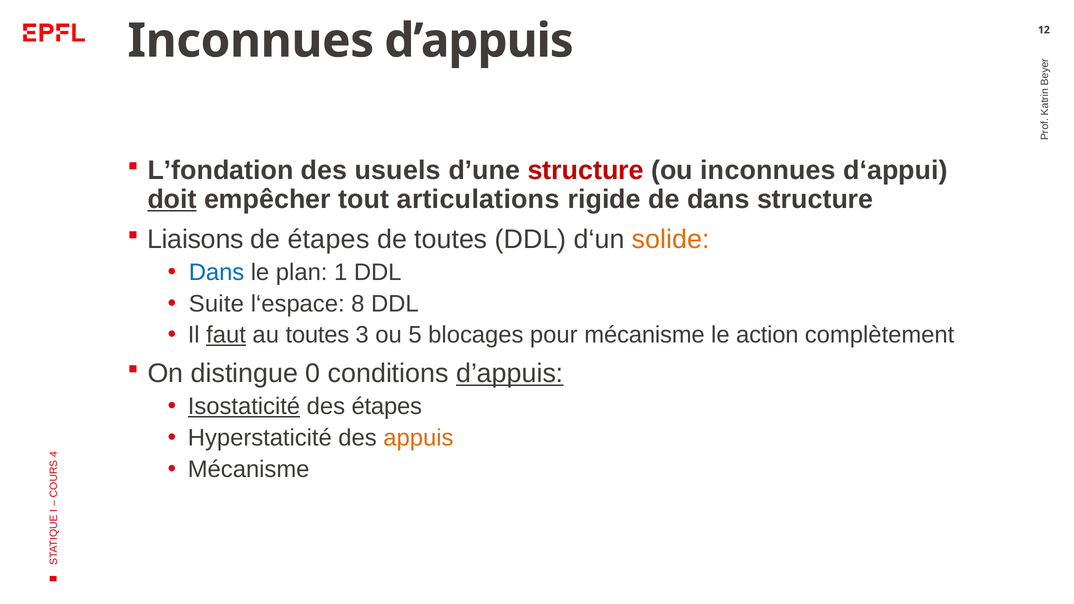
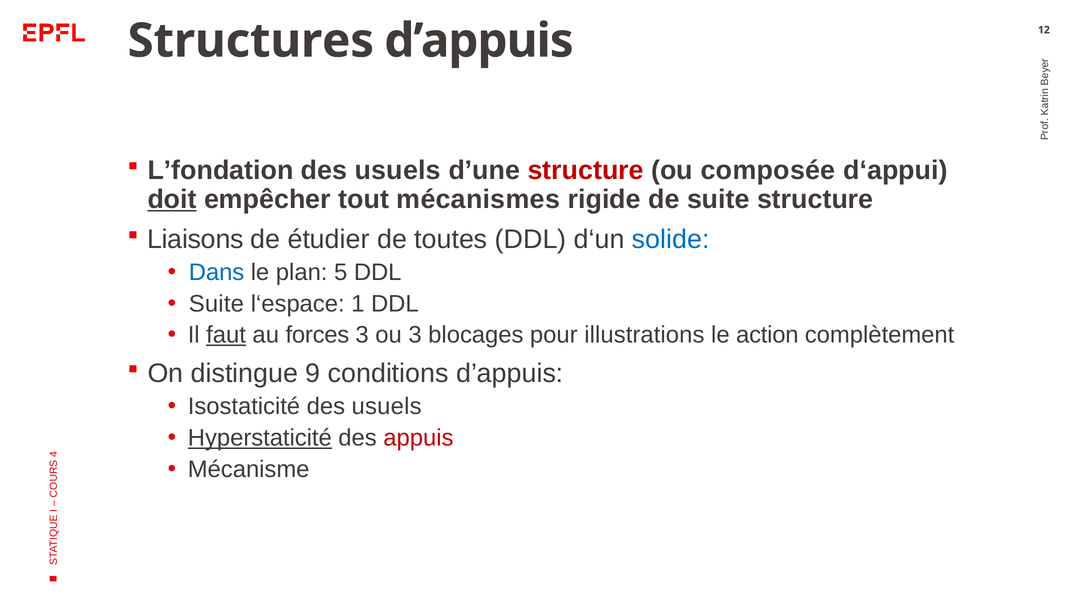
Inconnues at (251, 41): Inconnues -> Structures
ou inconnues: inconnues -> composée
articulations: articulations -> mécanismes
de dans: dans -> suite
de étapes: étapes -> étudier
solide colour: orange -> blue
1: 1 -> 5
8: 8 -> 1
au toutes: toutes -> forces
ou 5: 5 -> 3
pour mécanisme: mécanisme -> illustrations
0: 0 -> 9
d’appuis at (510, 374) underline: present -> none
Isostaticité underline: present -> none
étapes at (387, 407): étapes -> usuels
Hyperstaticité underline: none -> present
appuis colour: orange -> red
